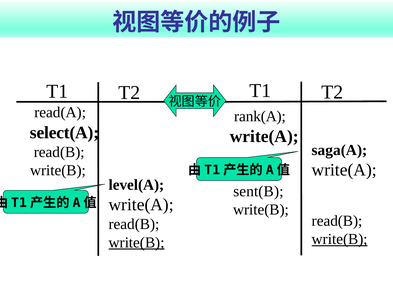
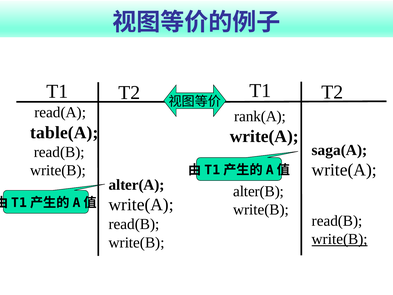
select(A: select(A -> table(A
level(A: level(A -> alter(A
sent(B: sent(B -> alter(B
write(B at (137, 242) underline: present -> none
